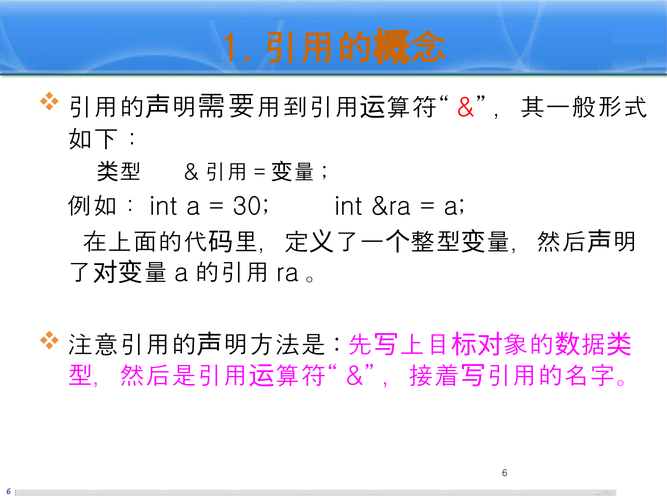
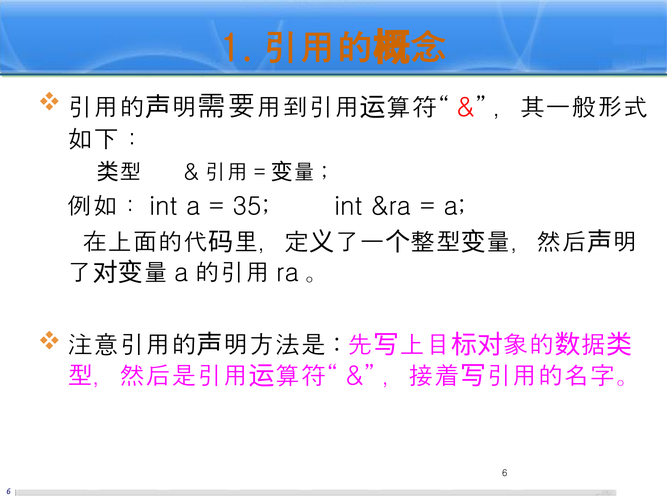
30: 30 -> 35
